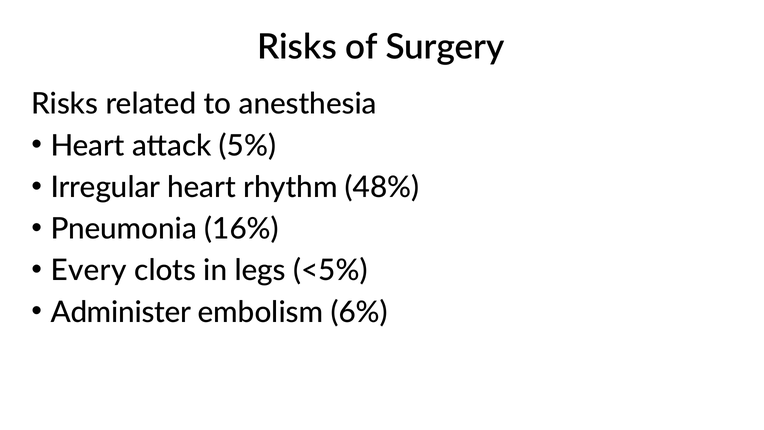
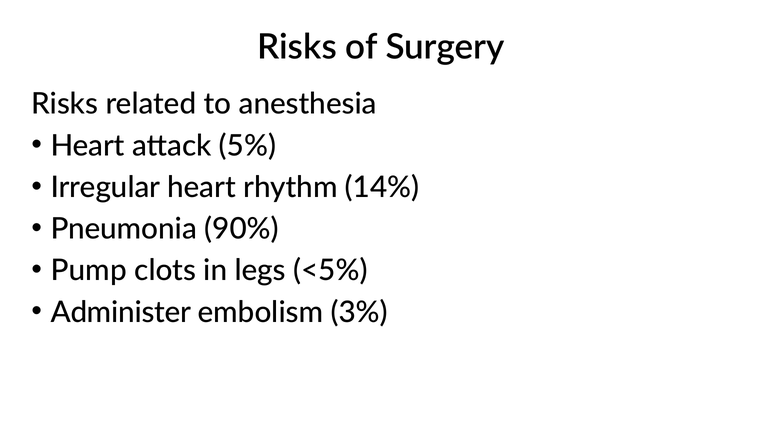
48%: 48% -> 14%
16%: 16% -> 90%
Every: Every -> Pump
6%: 6% -> 3%
